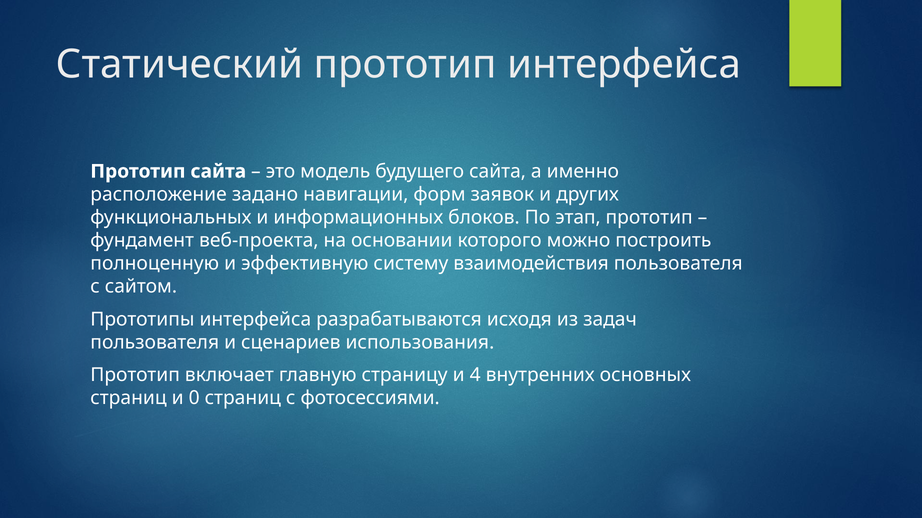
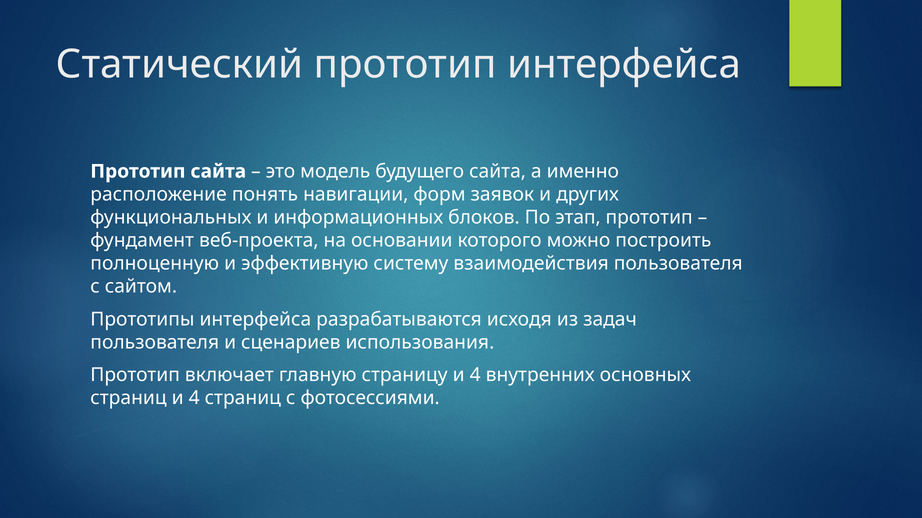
задано: задано -> понять
страниц и 0: 0 -> 4
